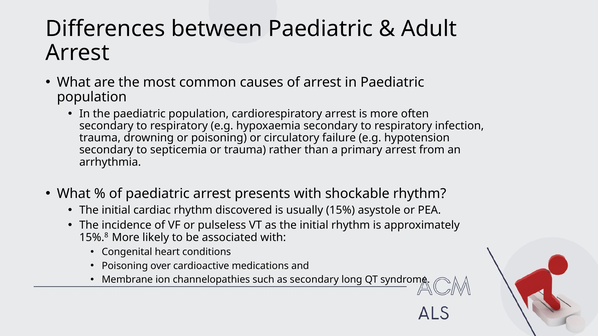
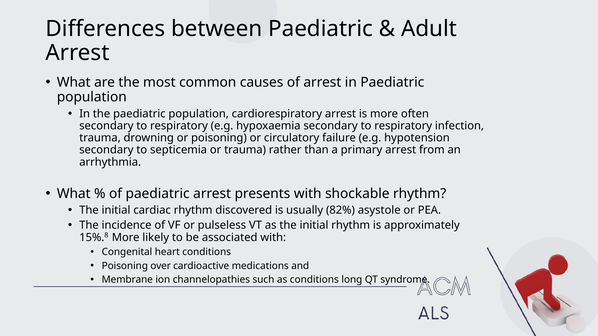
15%: 15% -> 82%
as secondary: secondary -> conditions
